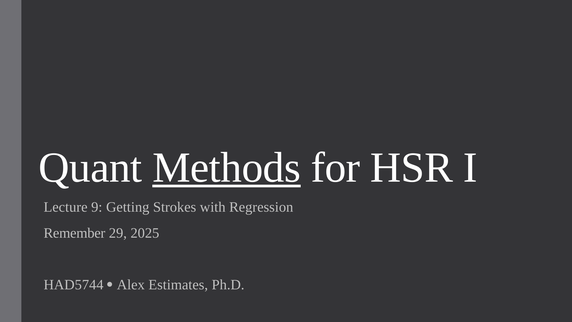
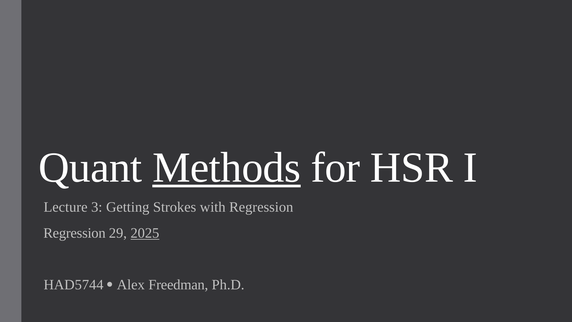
9: 9 -> 3
Remember at (74, 233): Remember -> Regression
2025 underline: none -> present
Estimates: Estimates -> Freedman
